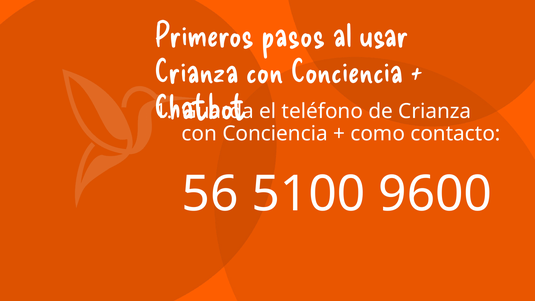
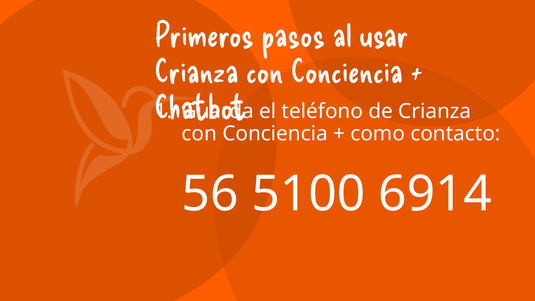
9600: 9600 -> 6914
